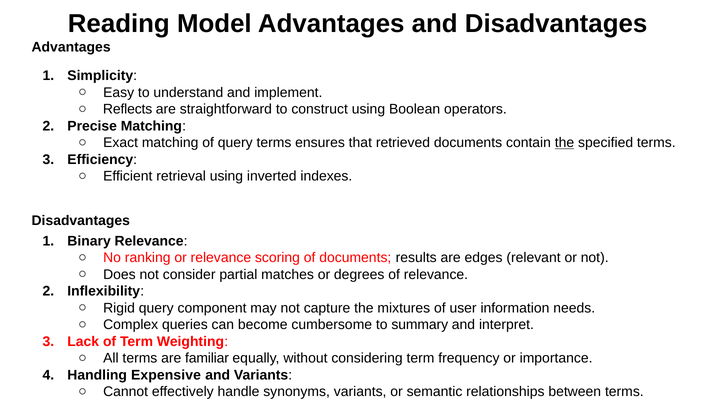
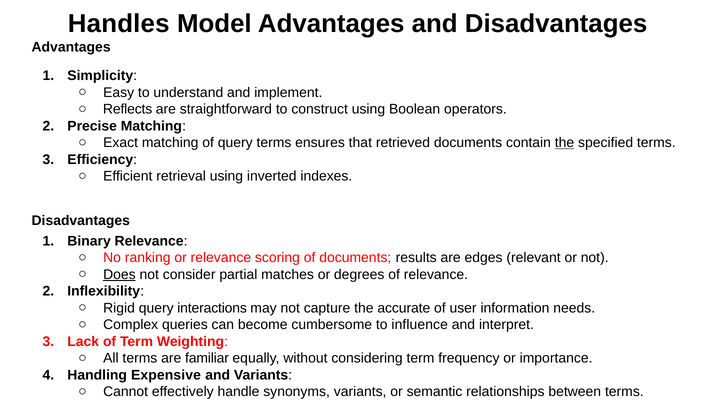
Reading: Reading -> Handles
Does underline: none -> present
component: component -> interactions
mixtures: mixtures -> accurate
summary: summary -> influence
